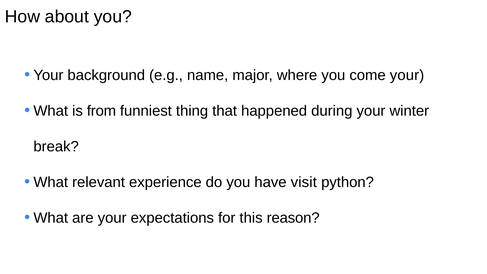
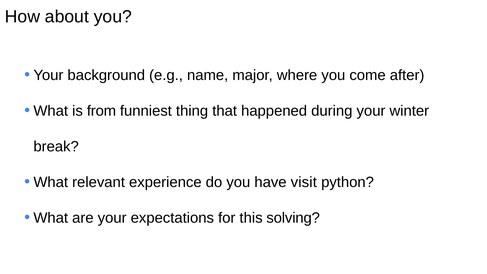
come your: your -> after
reason: reason -> solving
